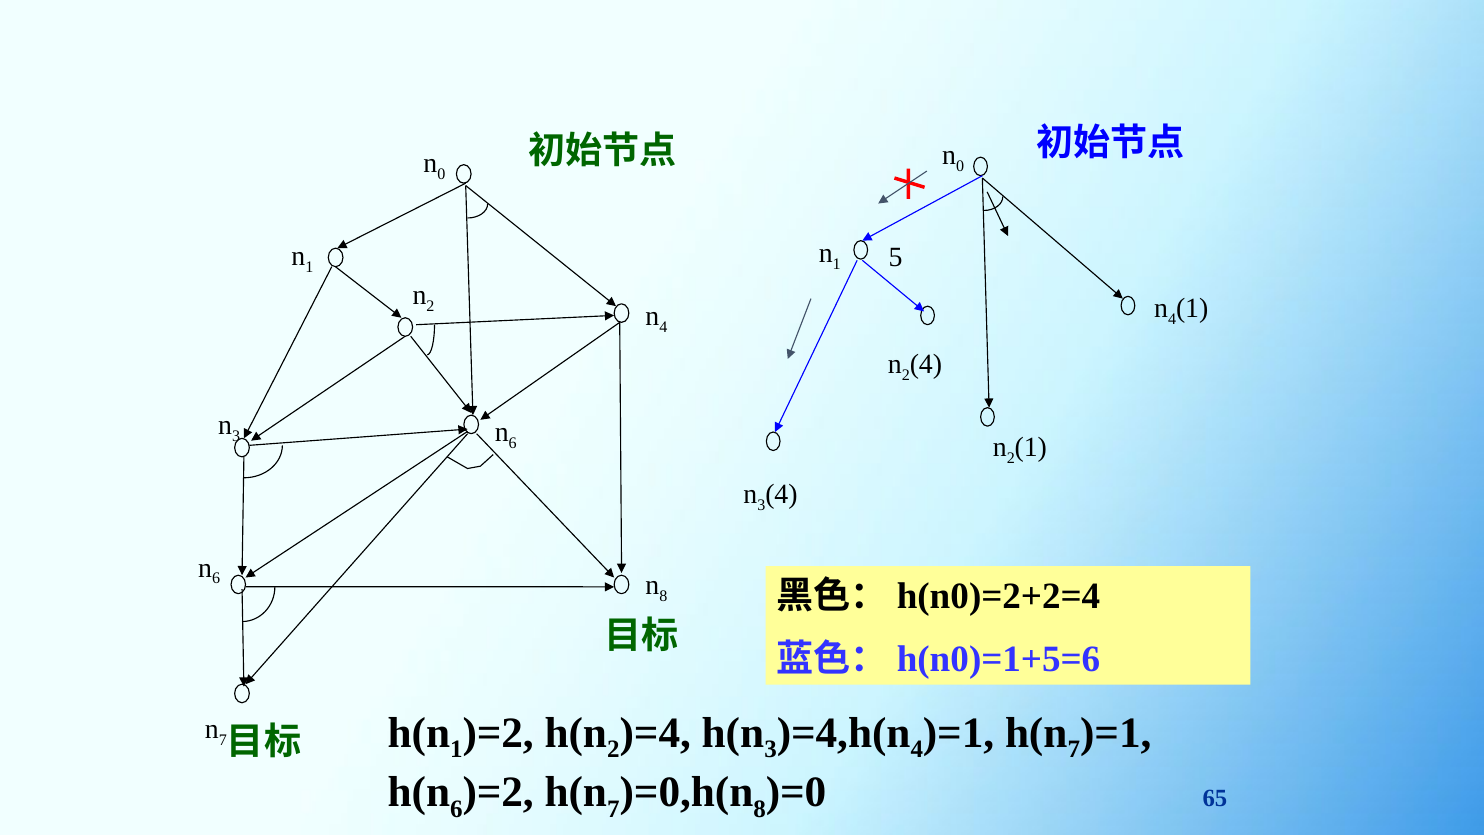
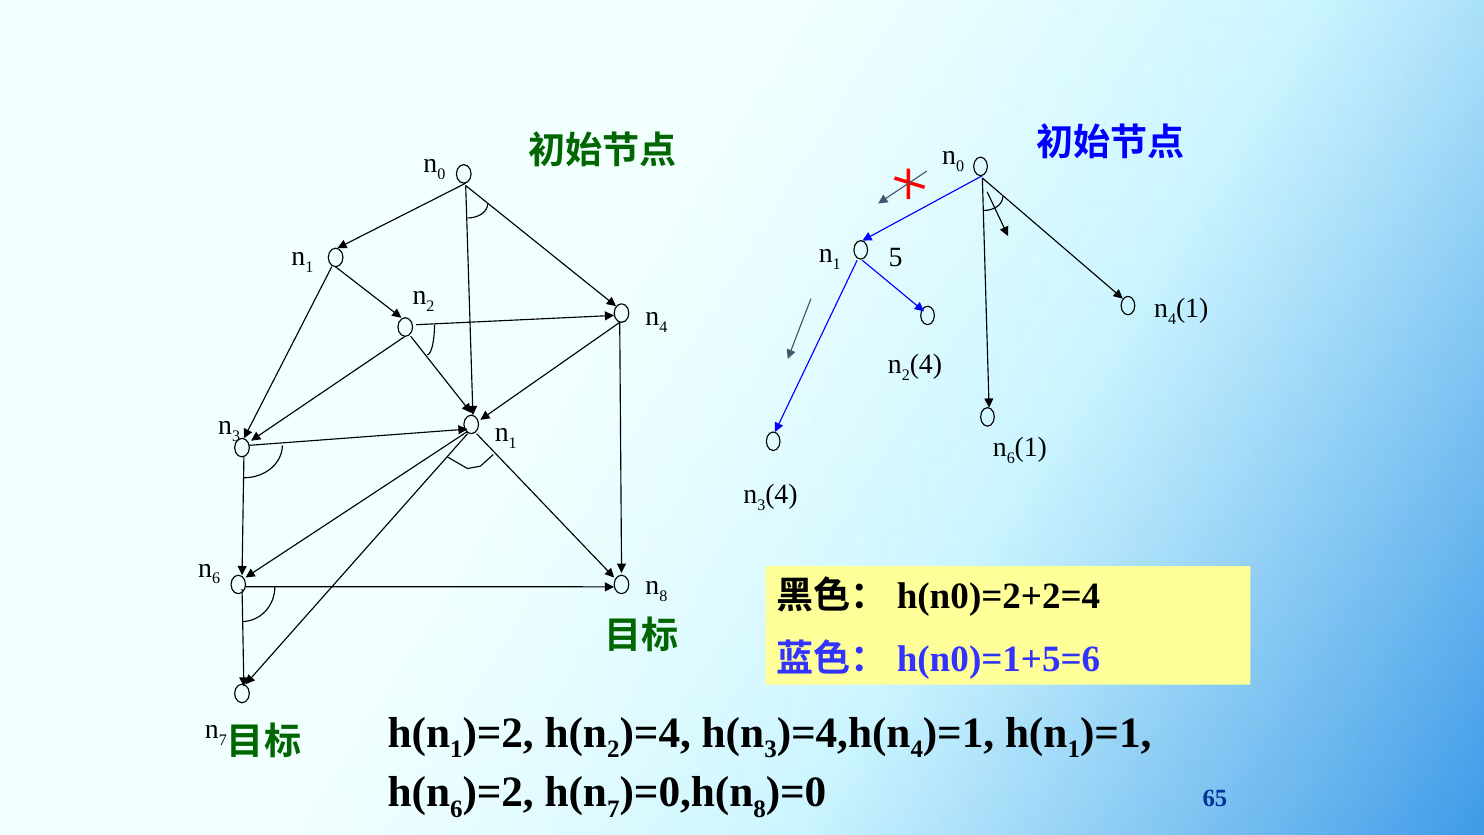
6 at (513, 443): 6 -> 1
2 at (1011, 459): 2 -> 6
7 at (1074, 749): 7 -> 1
